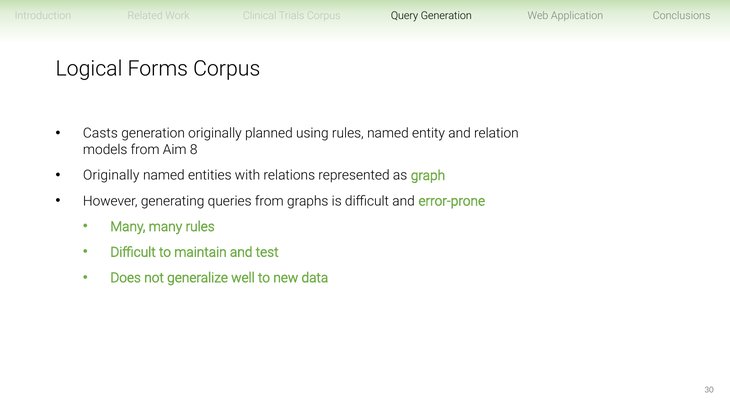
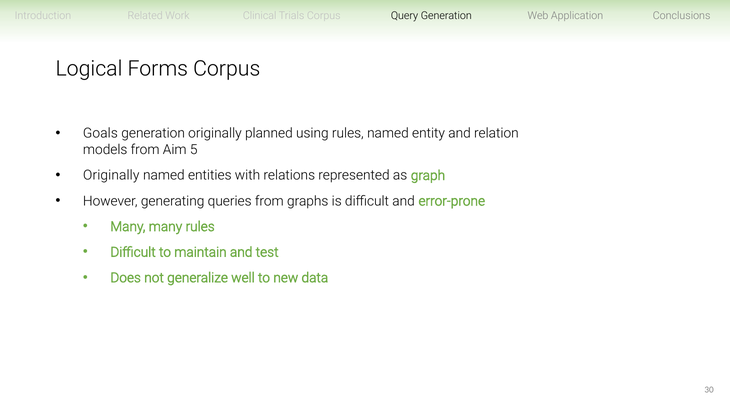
Casts: Casts -> Goals
8: 8 -> 5
